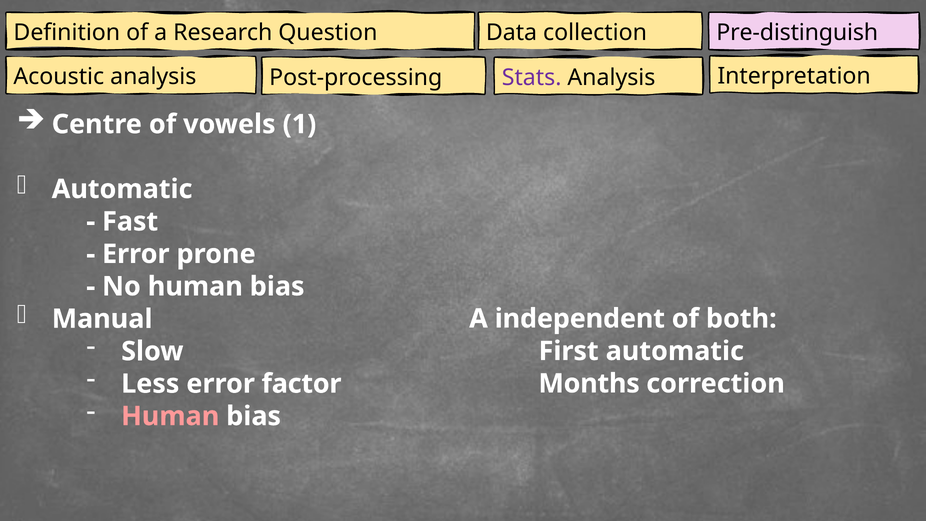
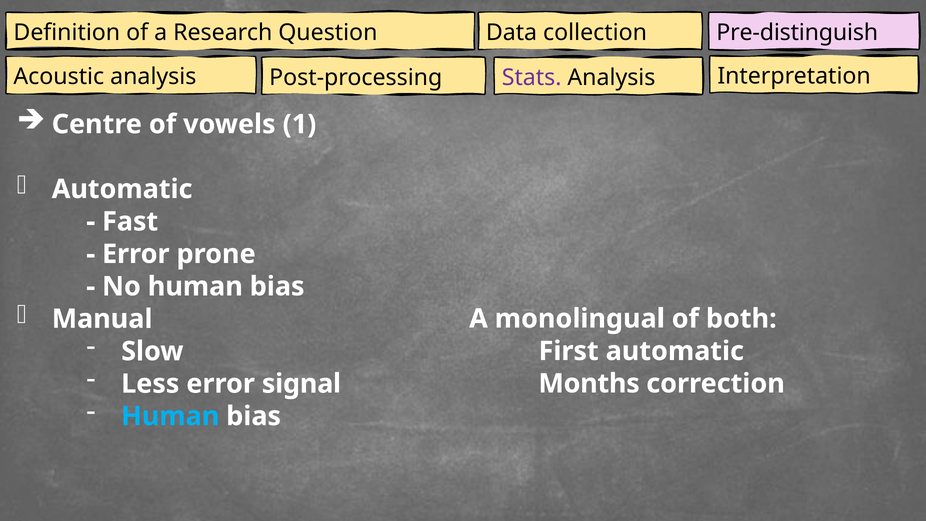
independent: independent -> monolingual
factor: factor -> signal
Human at (170, 416) colour: pink -> light blue
